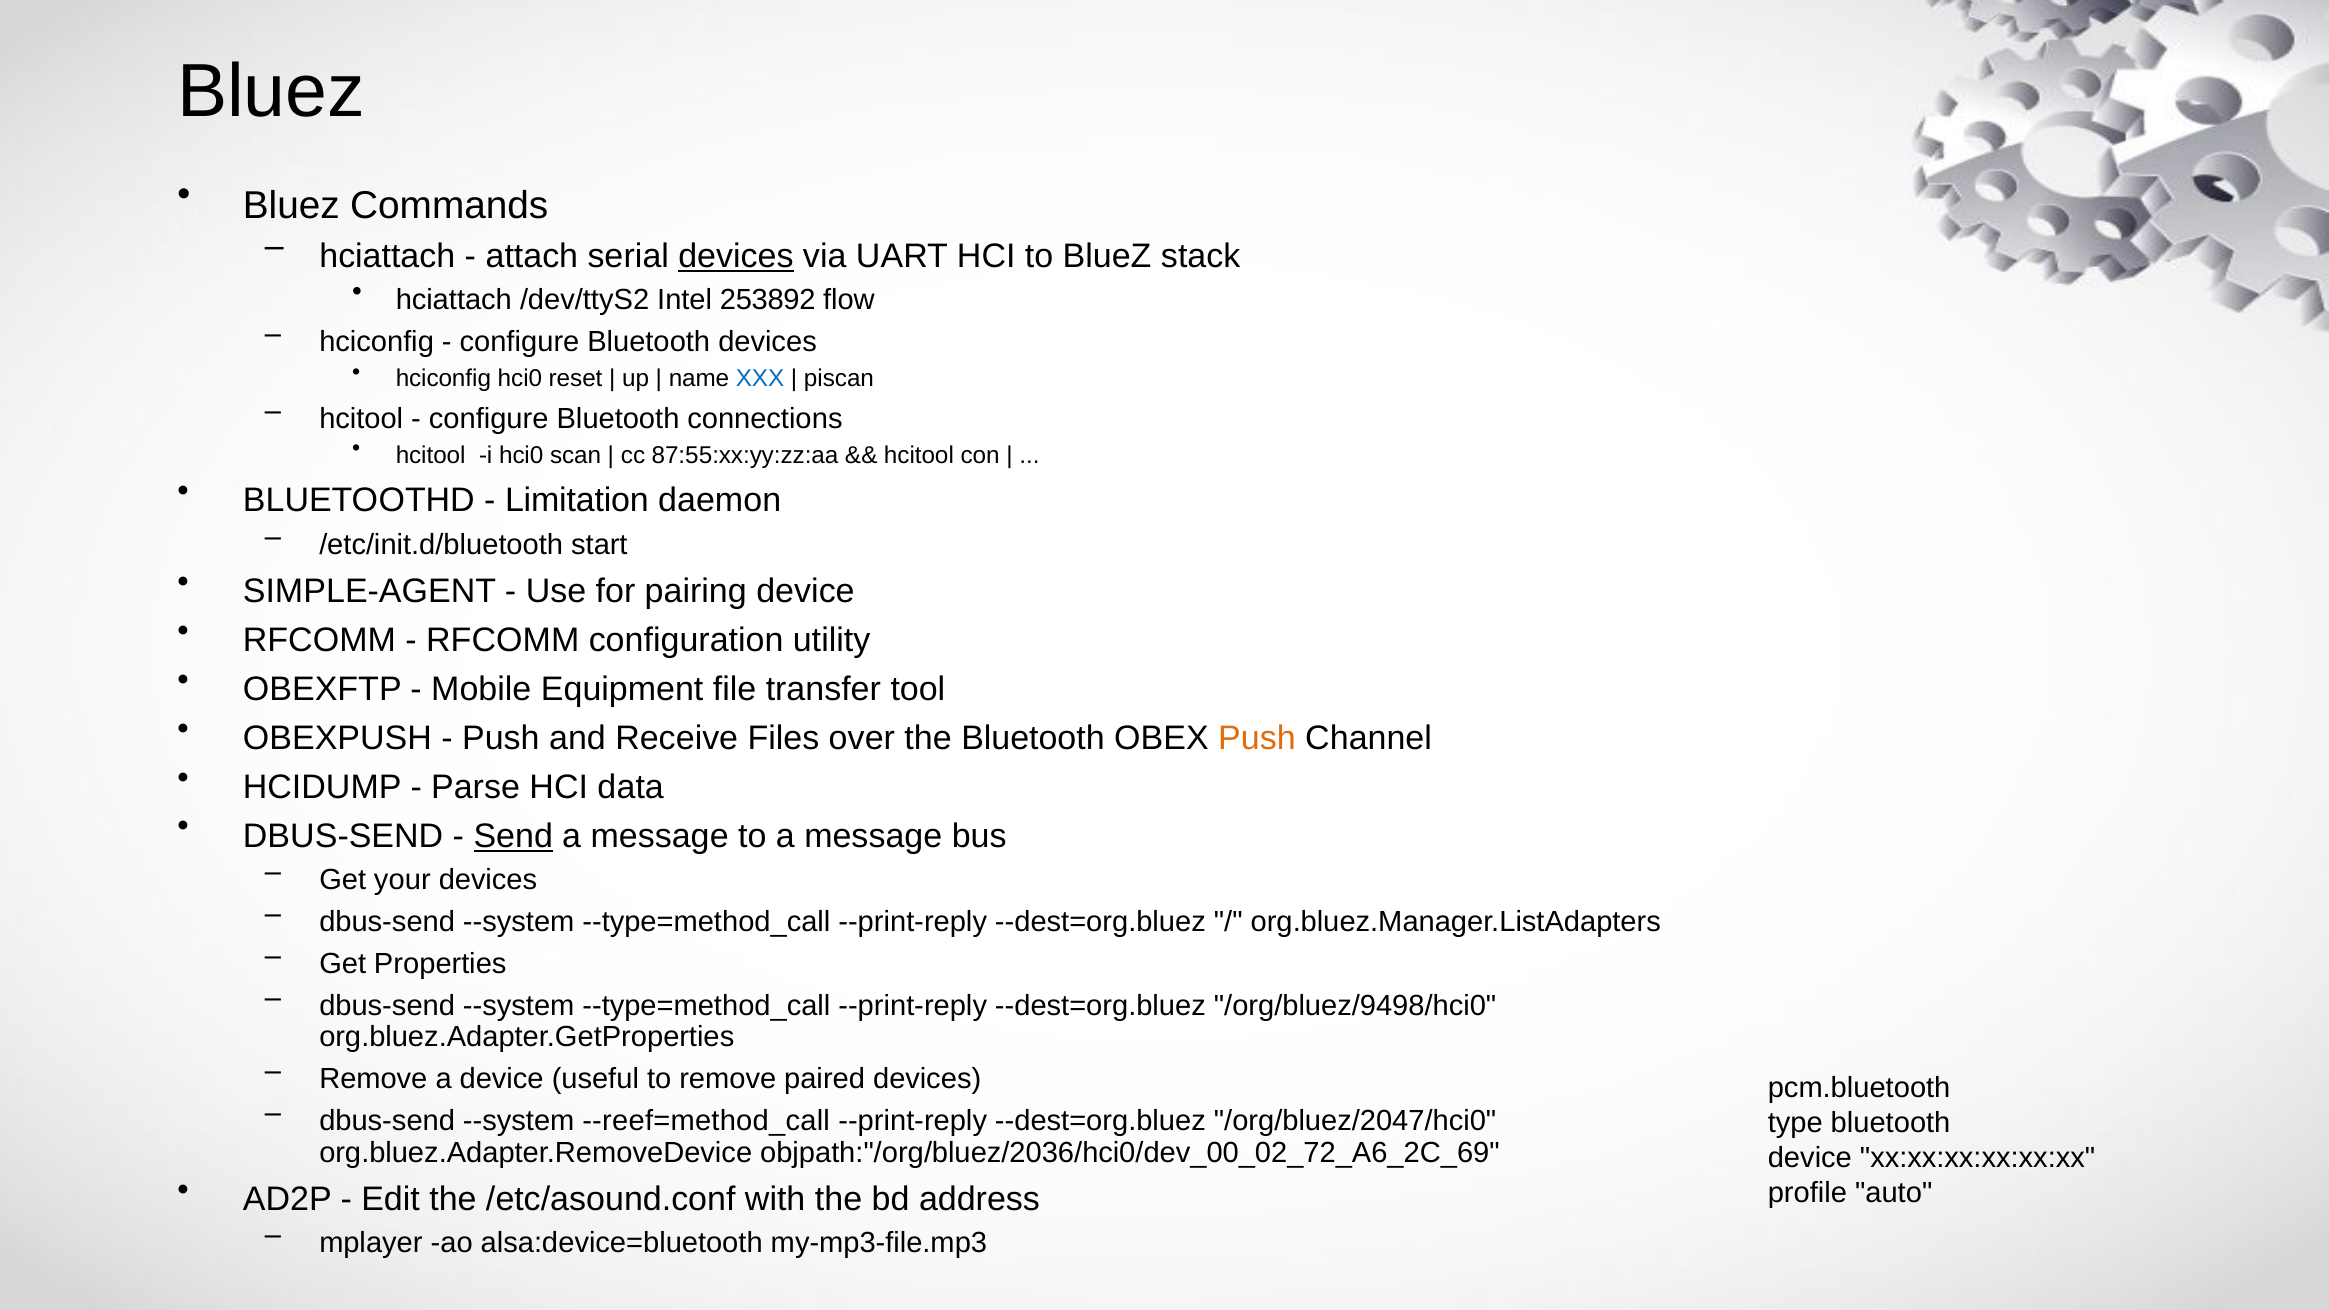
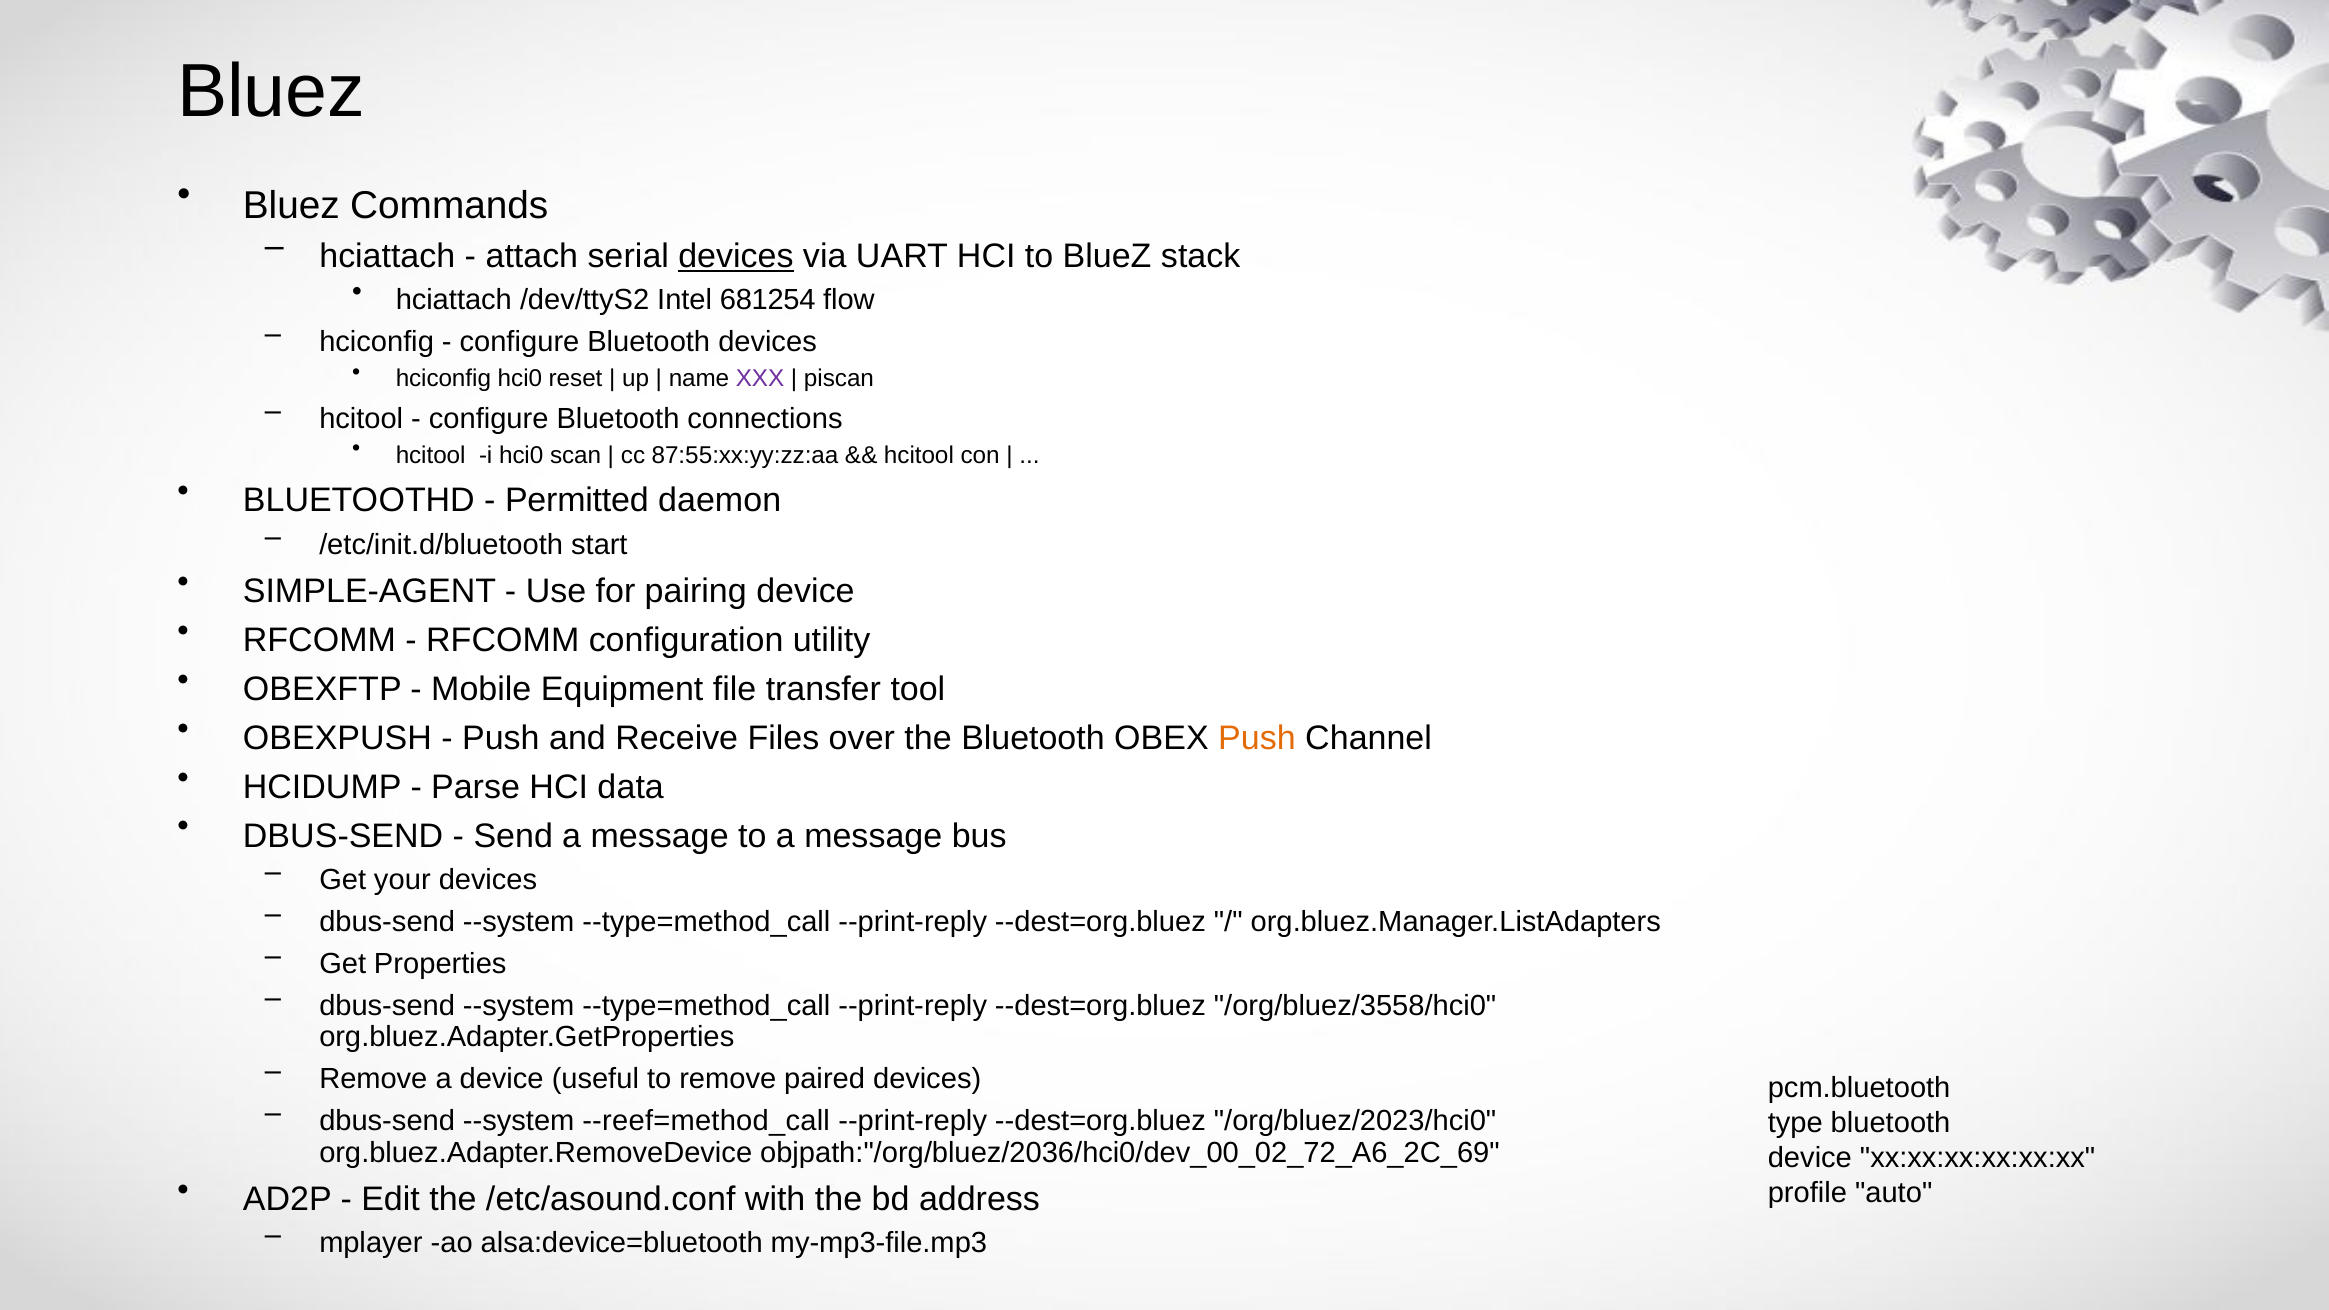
253892: 253892 -> 681254
XXX colour: blue -> purple
Limitation: Limitation -> Permitted
Send underline: present -> none
/org/bluez/9498/hci0: /org/bluez/9498/hci0 -> /org/bluez/3558/hci0
/org/bluez/2047/hci0: /org/bluez/2047/hci0 -> /org/bluez/2023/hci0
